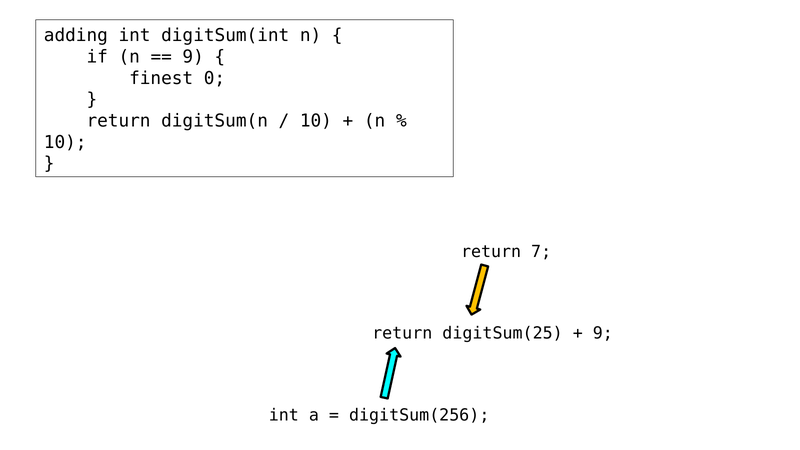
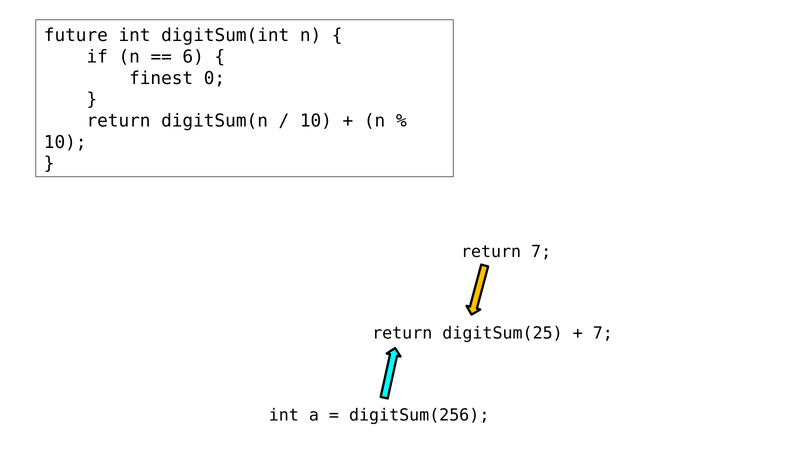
adding: adding -> future
9 at (193, 57): 9 -> 6
9 at (603, 333): 9 -> 7
